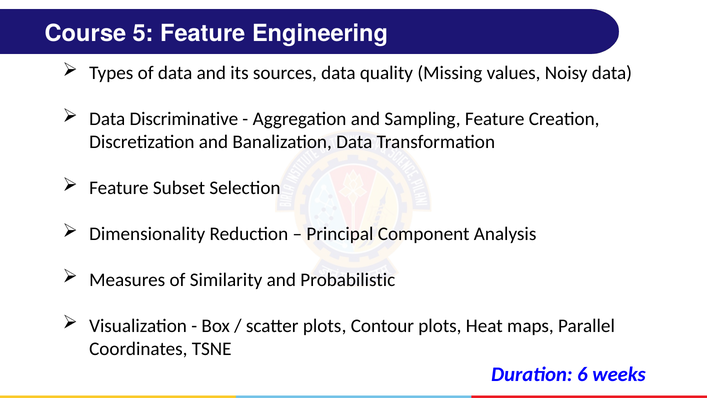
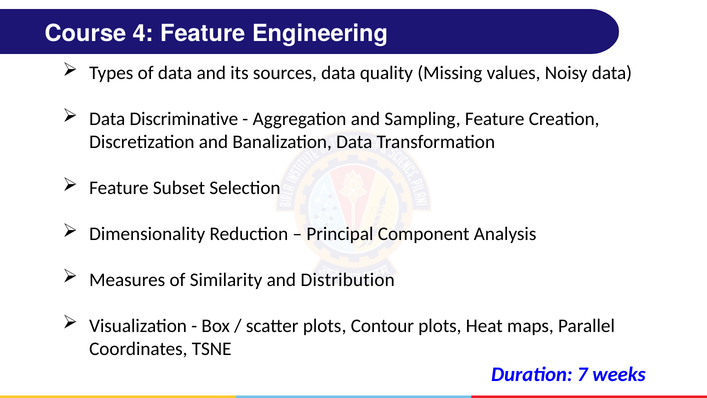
5: 5 -> 4
Probabilistic: Probabilistic -> Distribution
6: 6 -> 7
